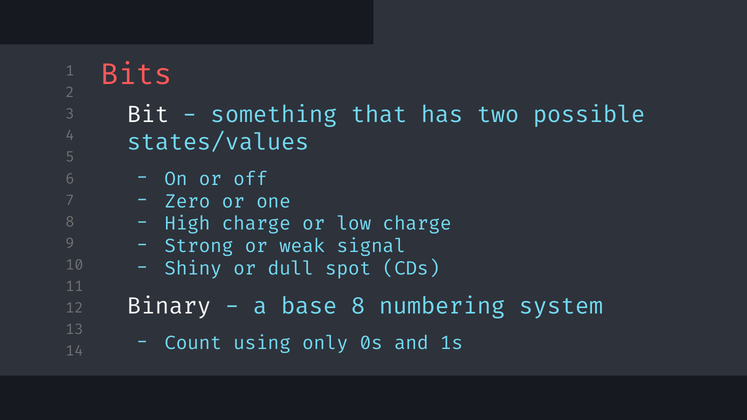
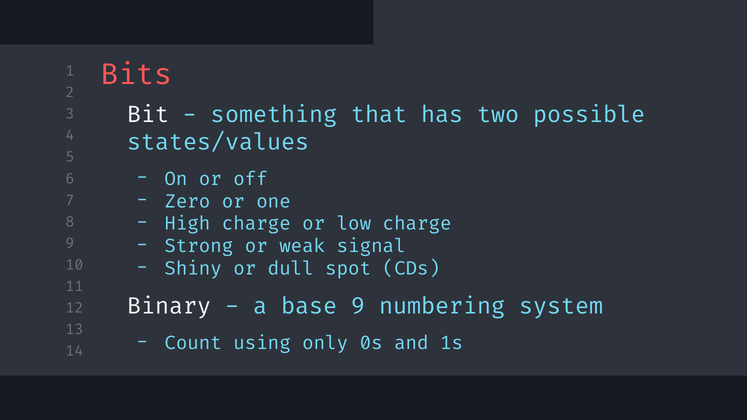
base 8: 8 -> 9
